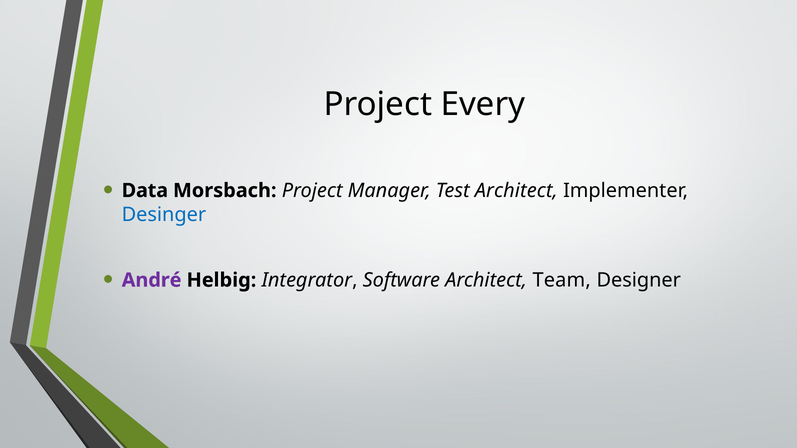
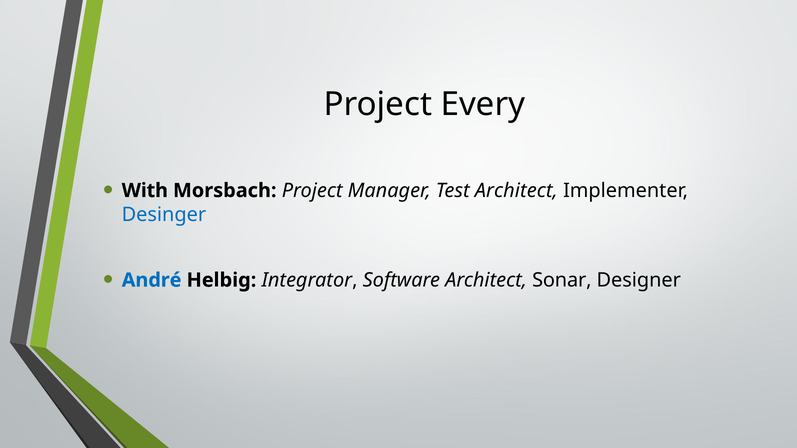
Data: Data -> With
André colour: purple -> blue
Team: Team -> Sonar
